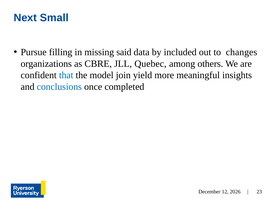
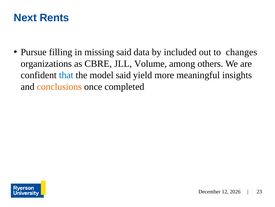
Small: Small -> Rents
Quebec: Quebec -> Volume
model join: join -> said
conclusions colour: blue -> orange
